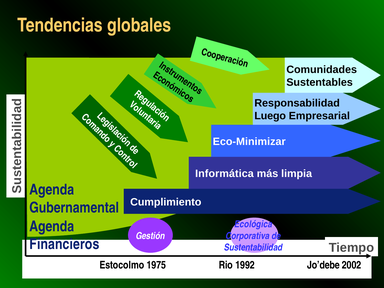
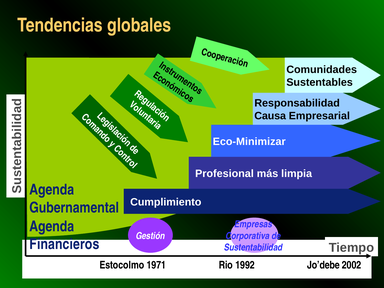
Luego: Luego -> Causa
Informática: Informática -> Profesional
Ecológica: Ecológica -> Empresas
1975: 1975 -> 1971
